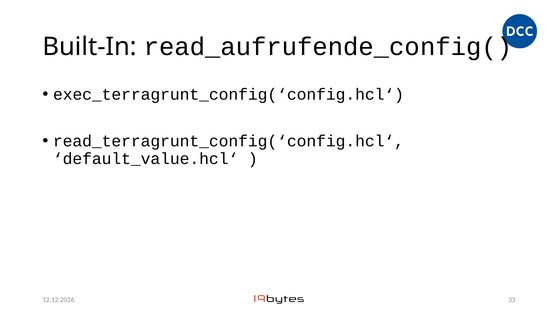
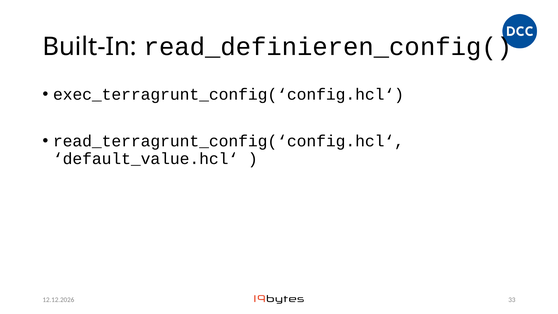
read_aufrufende_config(: read_aufrufende_config( -> read_definieren_config(
